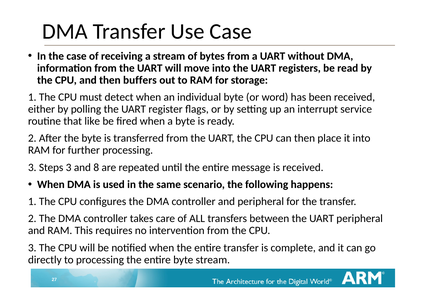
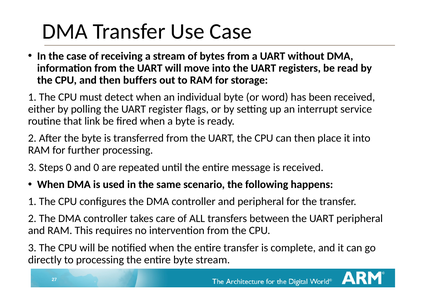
like: like -> link
Steps 3: 3 -> 0
and 8: 8 -> 0
